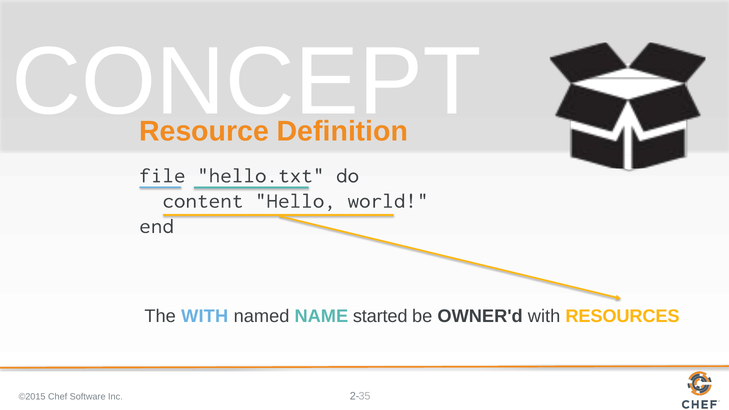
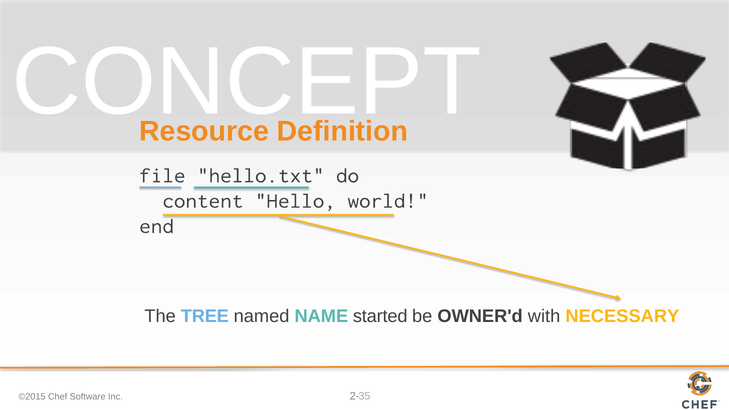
The WITH: WITH -> TREE
RESOURCES: RESOURCES -> NECESSARY
